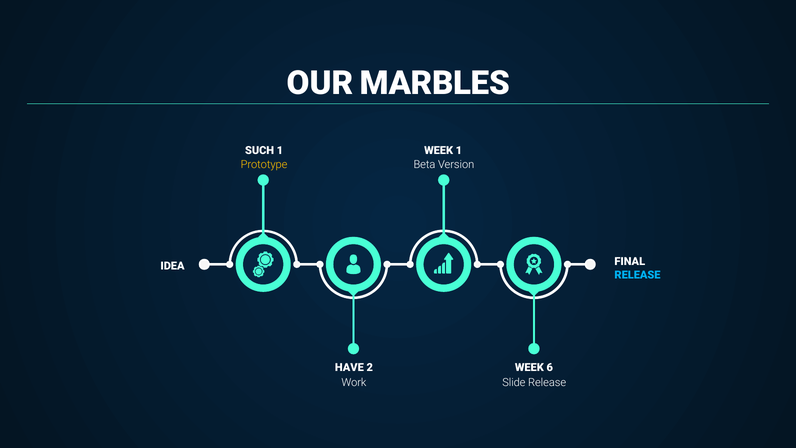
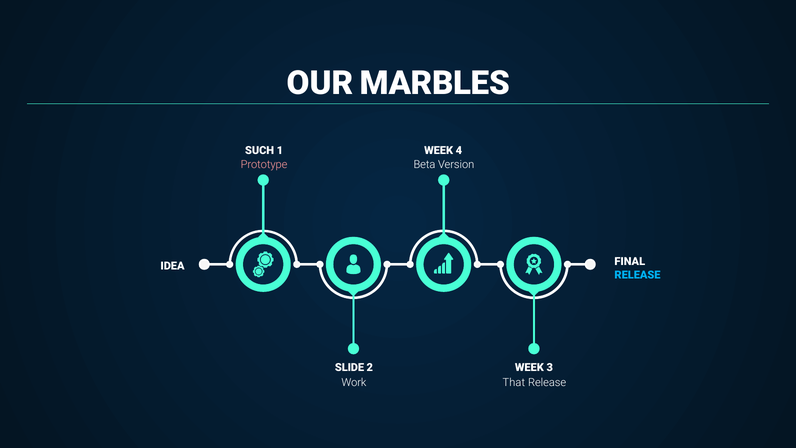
WEEK 1: 1 -> 4
Prototype colour: yellow -> pink
HAVE: HAVE -> SLIDE
6: 6 -> 3
Slide: Slide -> That
